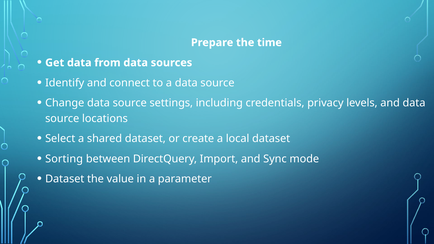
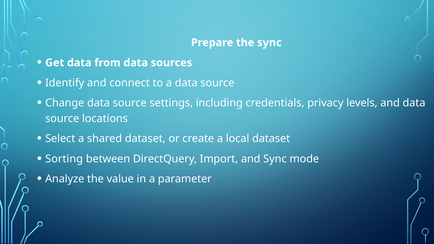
the time: time -> sync
Dataset at (65, 179): Dataset -> Analyze
